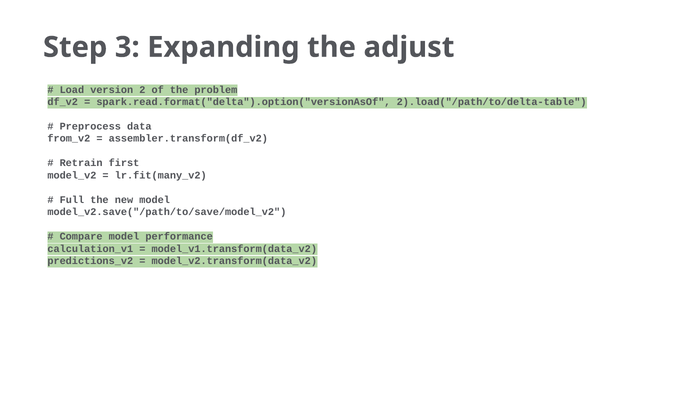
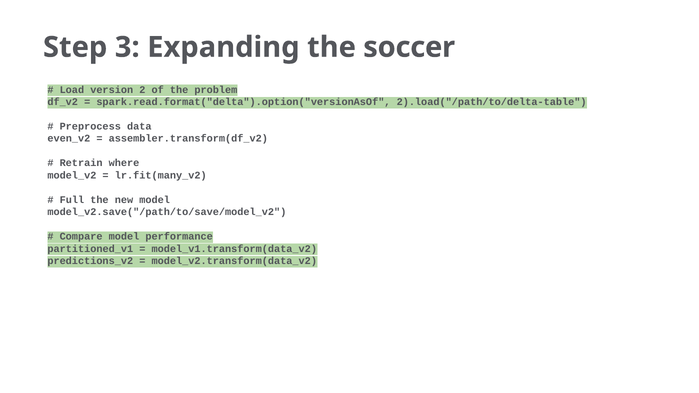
adjust: adjust -> soccer
from_v2: from_v2 -> even_v2
first: first -> where
calculation_v1: calculation_v1 -> partitioned_v1
